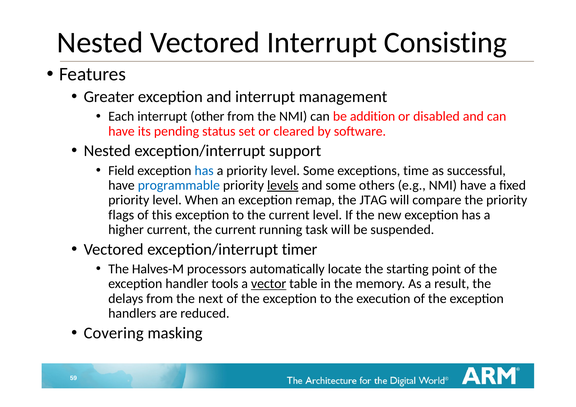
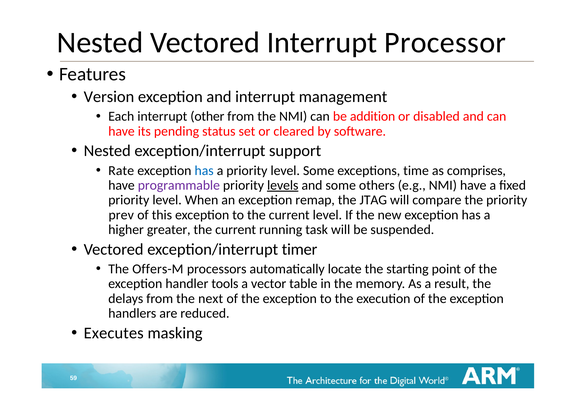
Consisting: Consisting -> Processor
Greater: Greater -> Version
Field: Field -> Rate
successful: successful -> comprises
programmable colour: blue -> purple
flags: flags -> prev
higher current: current -> greater
Halves-M: Halves-M -> Offers-M
vector underline: present -> none
Covering: Covering -> Executes
